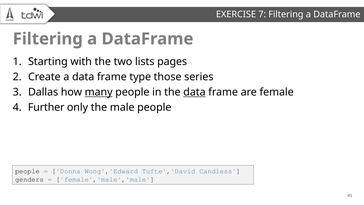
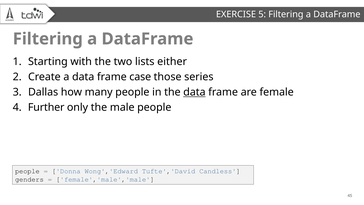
7: 7 -> 5
pages: pages -> either
type: type -> case
many underline: present -> none
